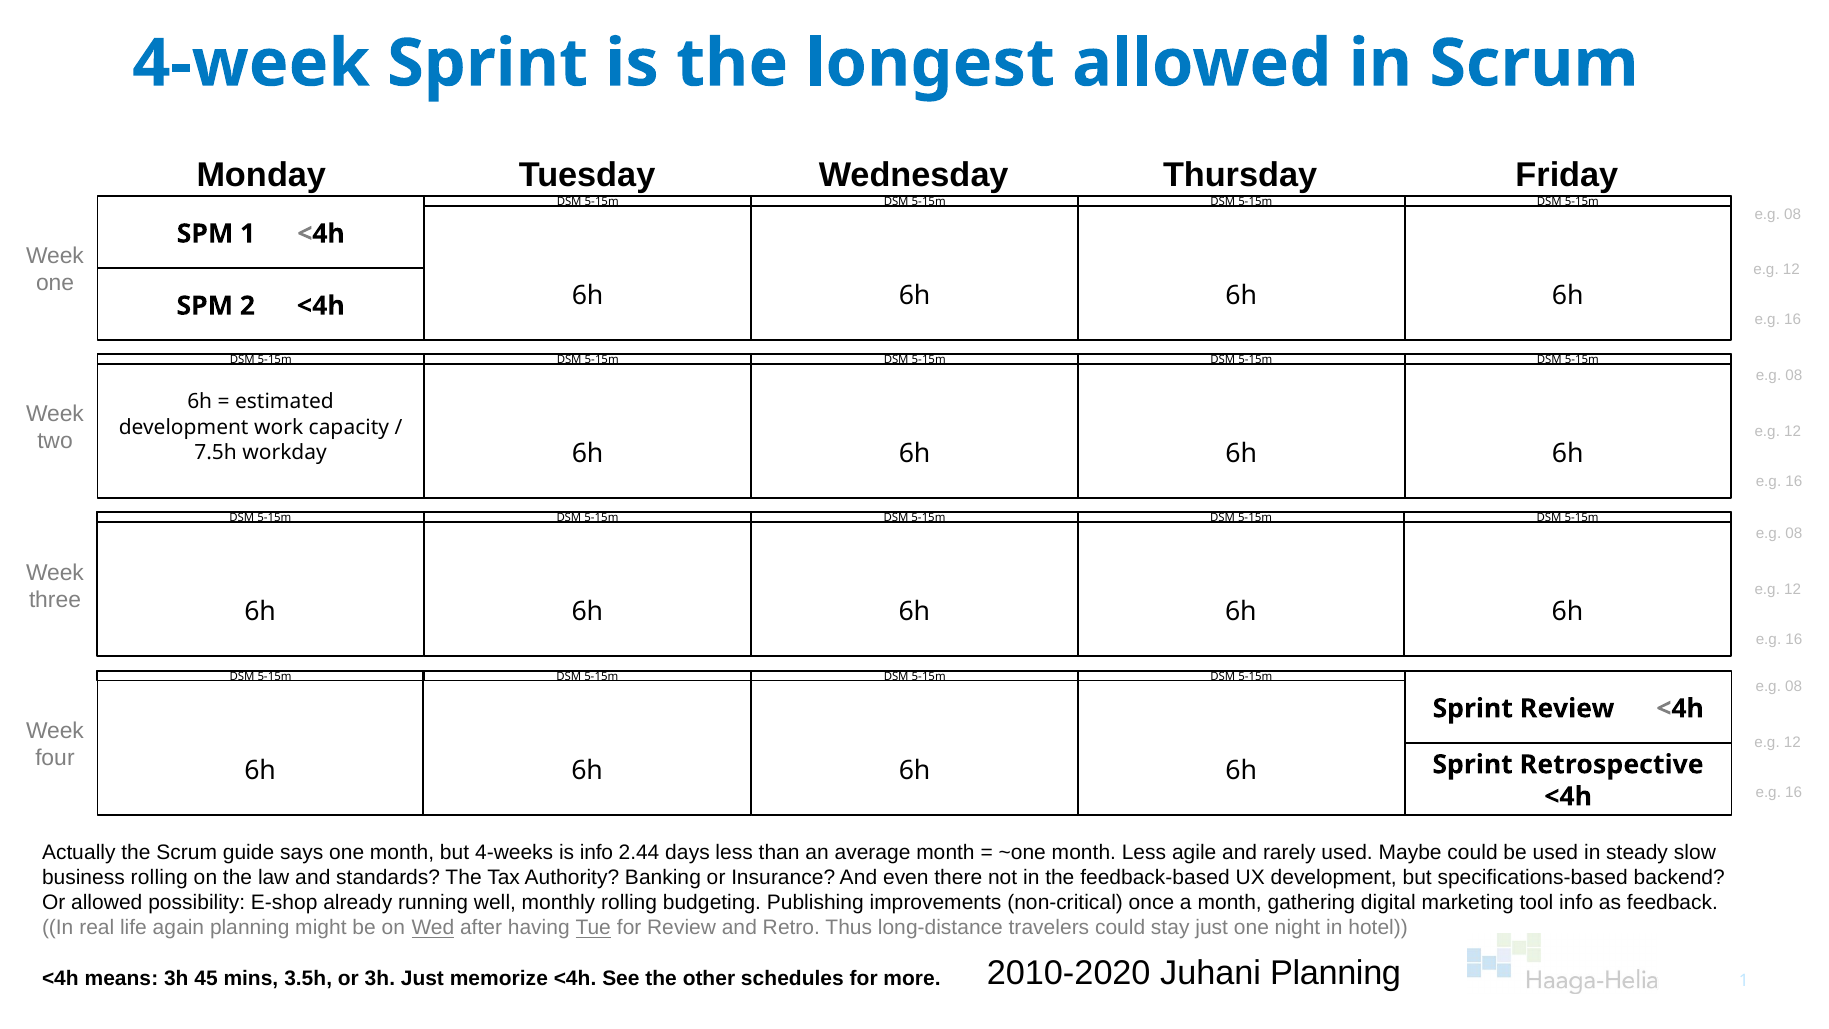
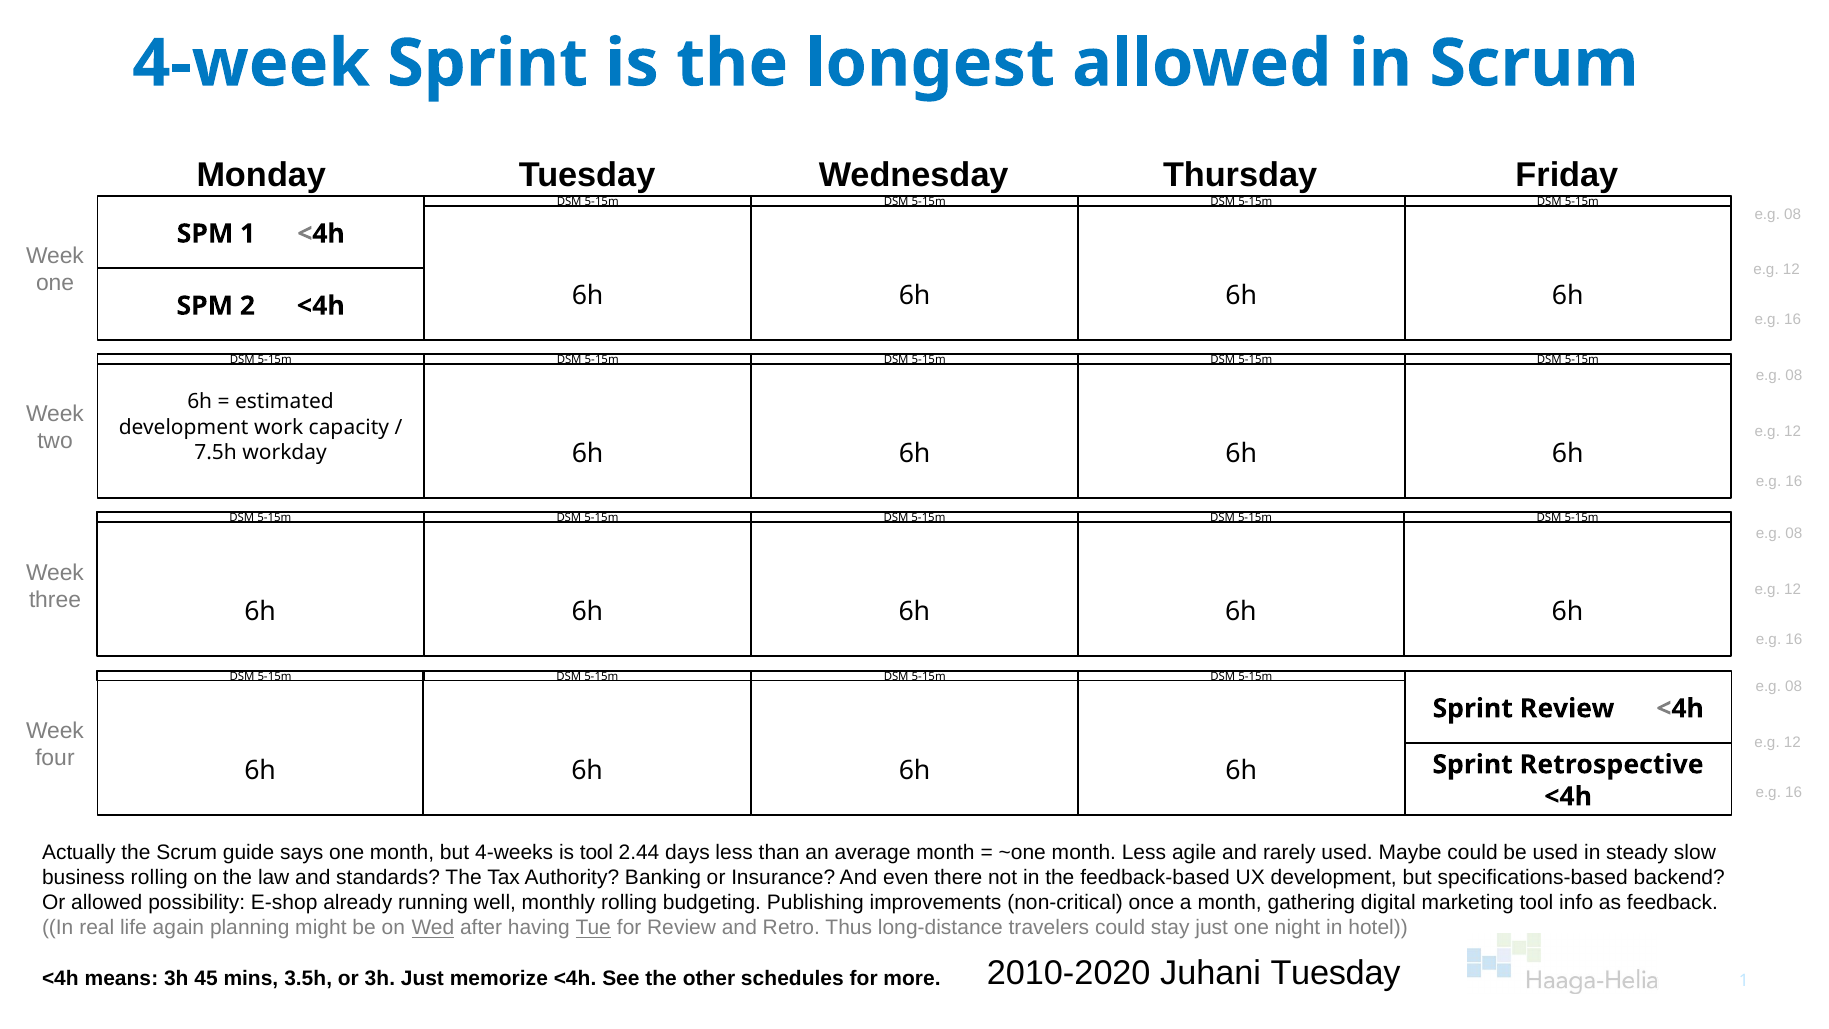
is info: info -> tool
Juhani Planning: Planning -> Tuesday
